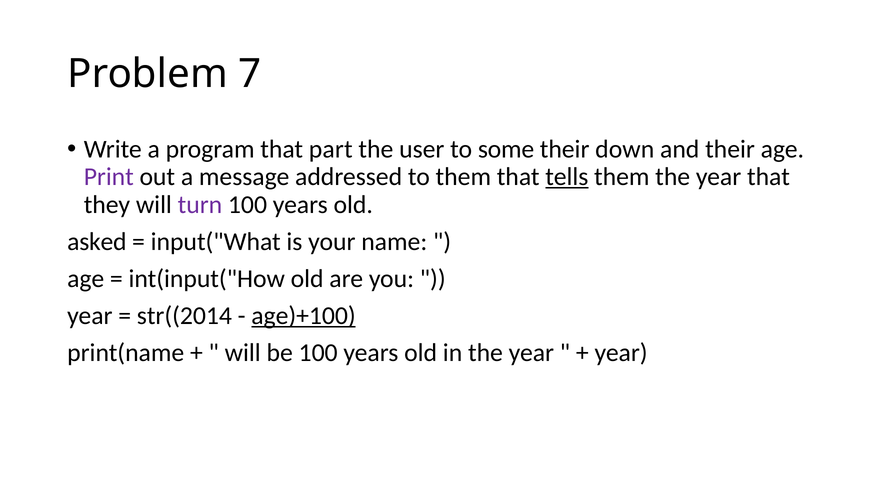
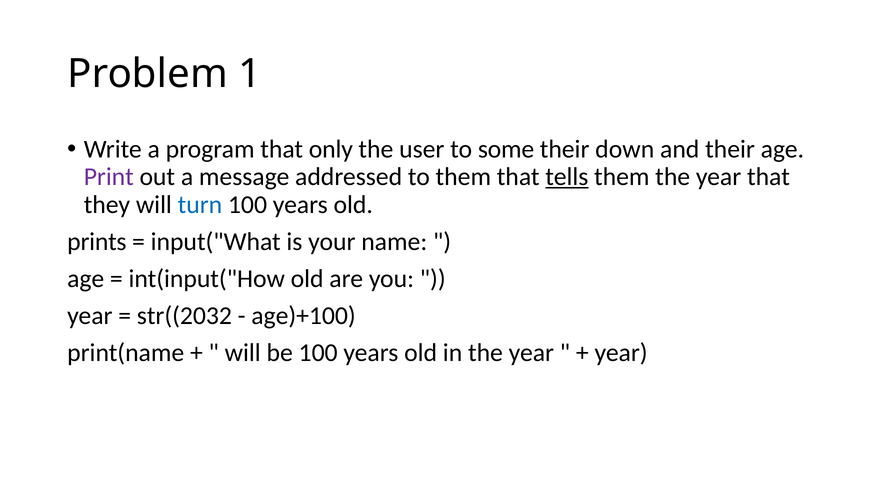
7: 7 -> 1
part: part -> only
turn colour: purple -> blue
asked: asked -> prints
str((2014: str((2014 -> str((2032
age)+100 underline: present -> none
